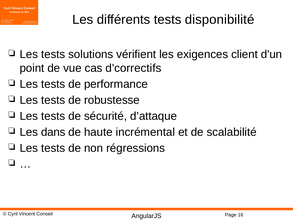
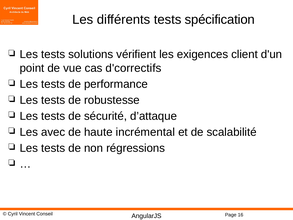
disponibilité: disponibilité -> spécification
dans: dans -> avec
